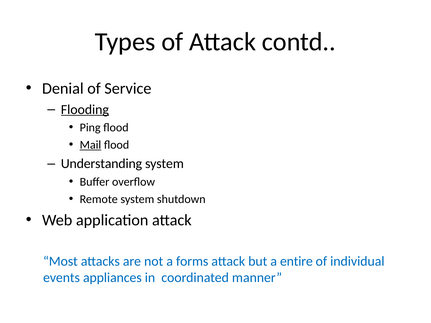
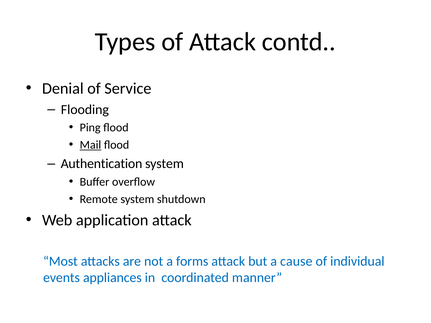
Flooding underline: present -> none
Understanding: Understanding -> Authentication
entire: entire -> cause
